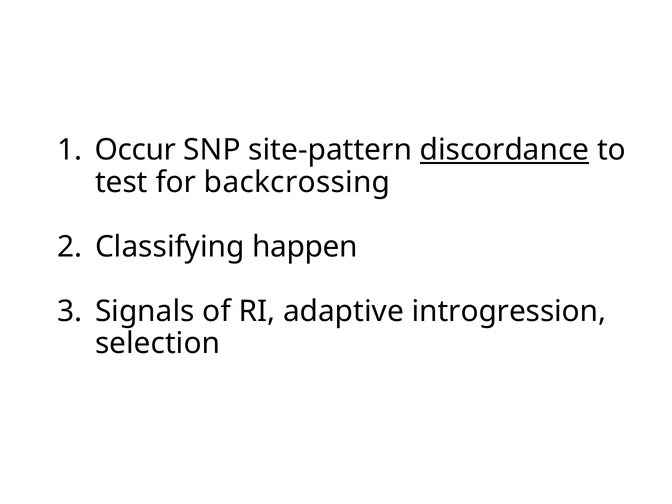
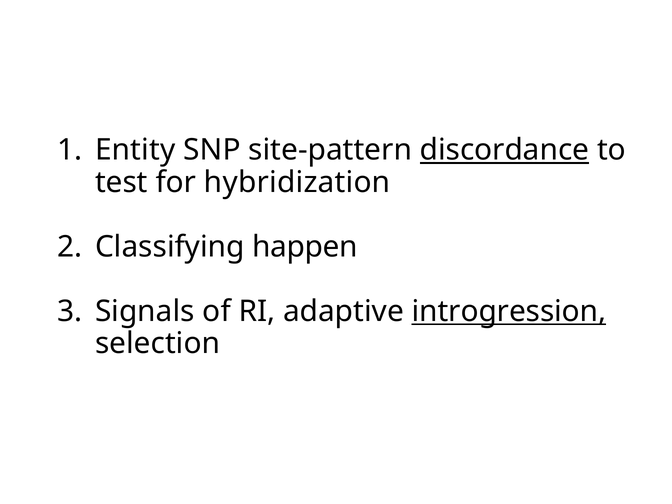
Occur: Occur -> Entity
backcrossing: backcrossing -> hybridization
introgression underline: none -> present
